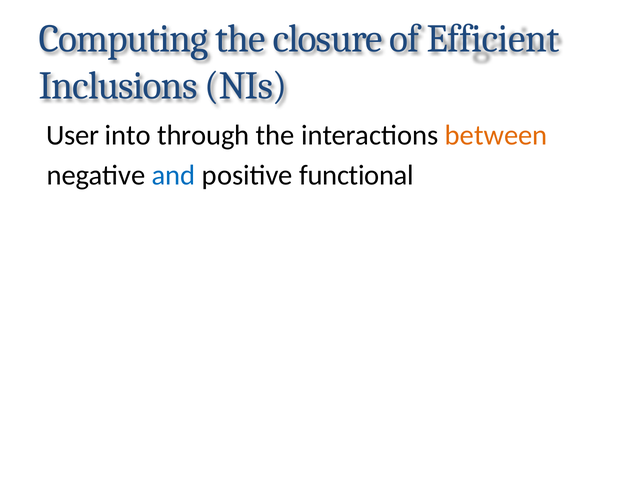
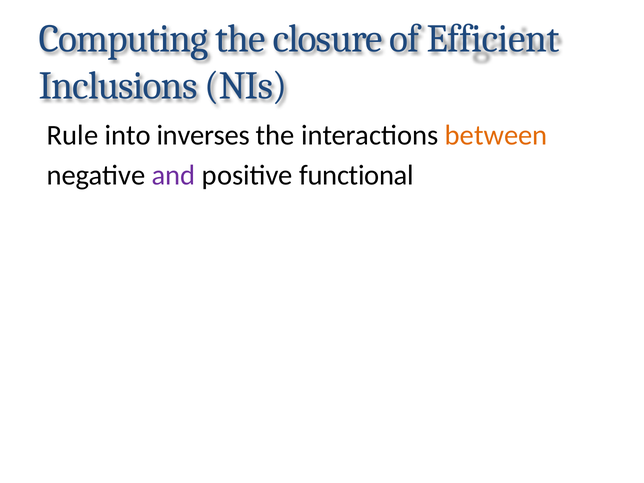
User: User -> Rule
through: through -> inverses
and colour: blue -> purple
